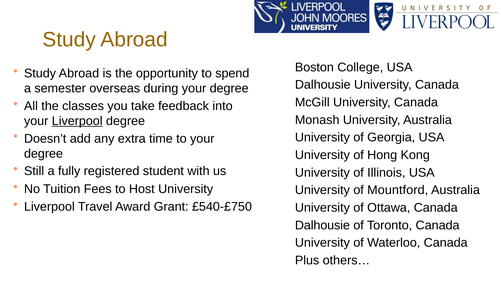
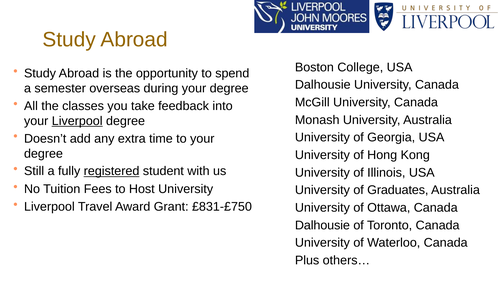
registered underline: none -> present
Mountford: Mountford -> Graduates
£540-£750: £540-£750 -> £831-£750
